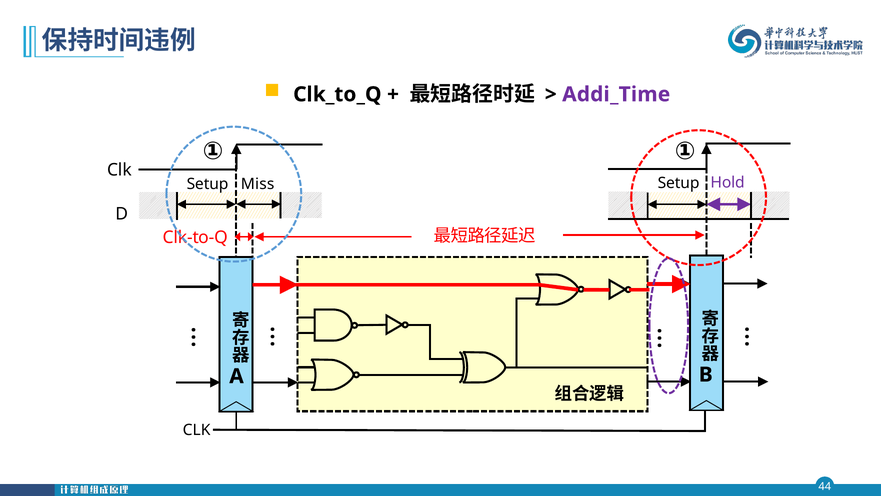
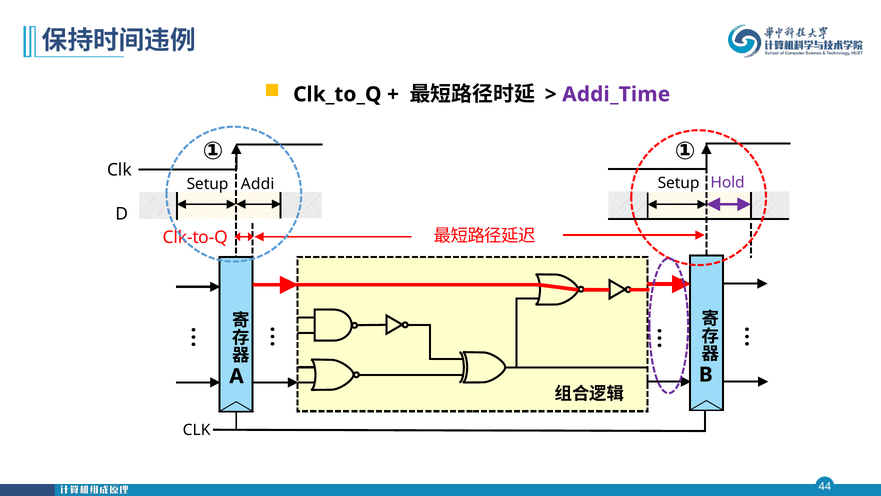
Miss: Miss -> Addi
